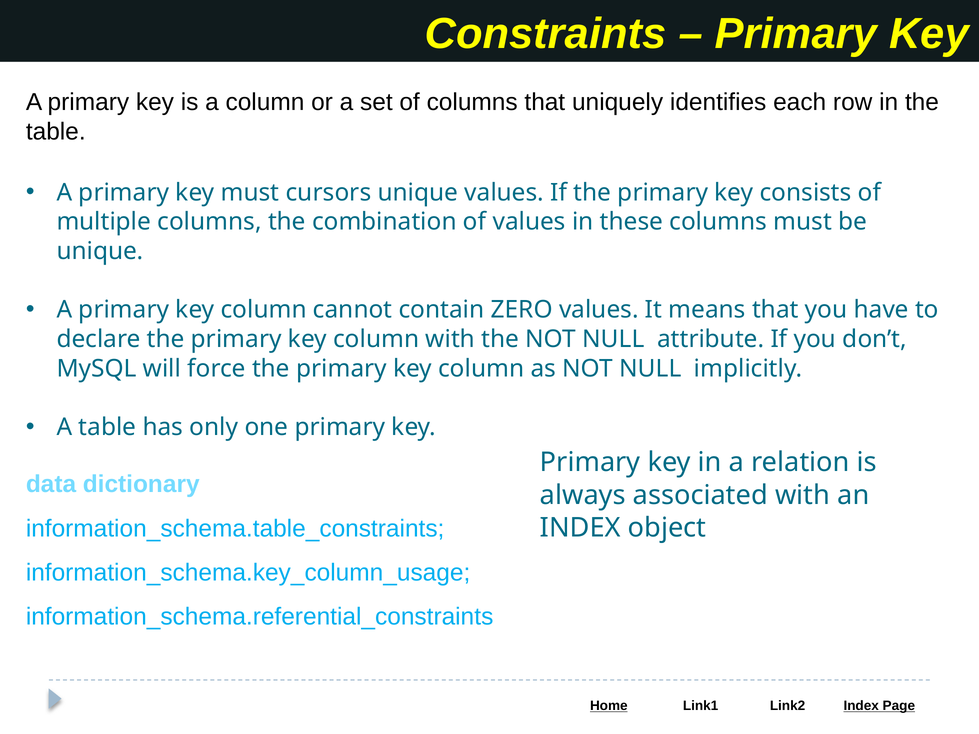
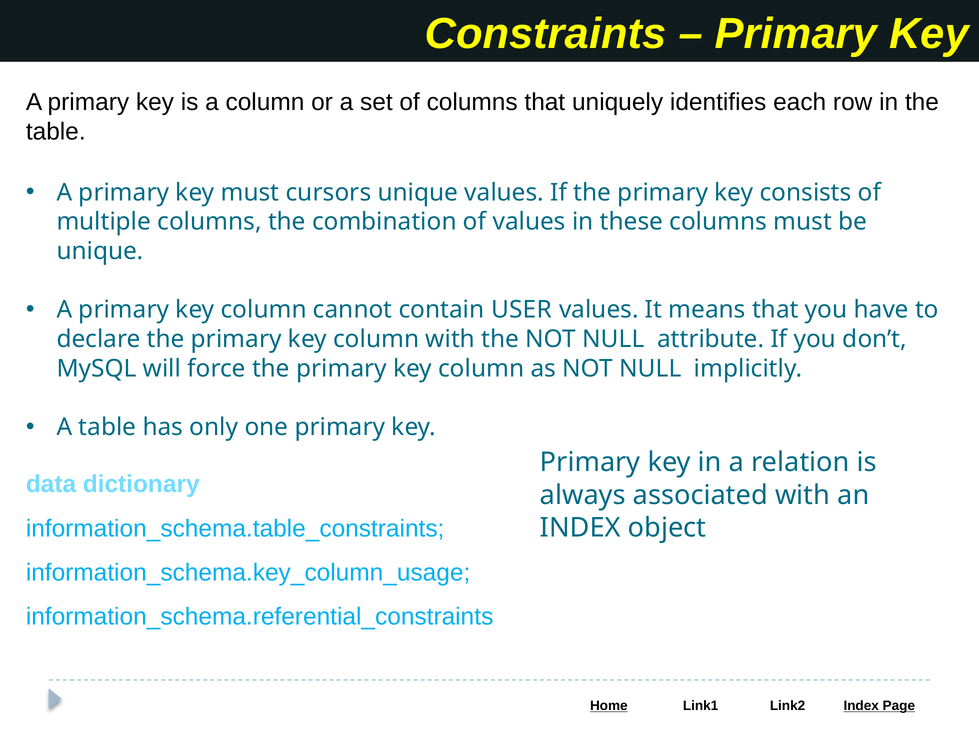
ZERO: ZERO -> USER
